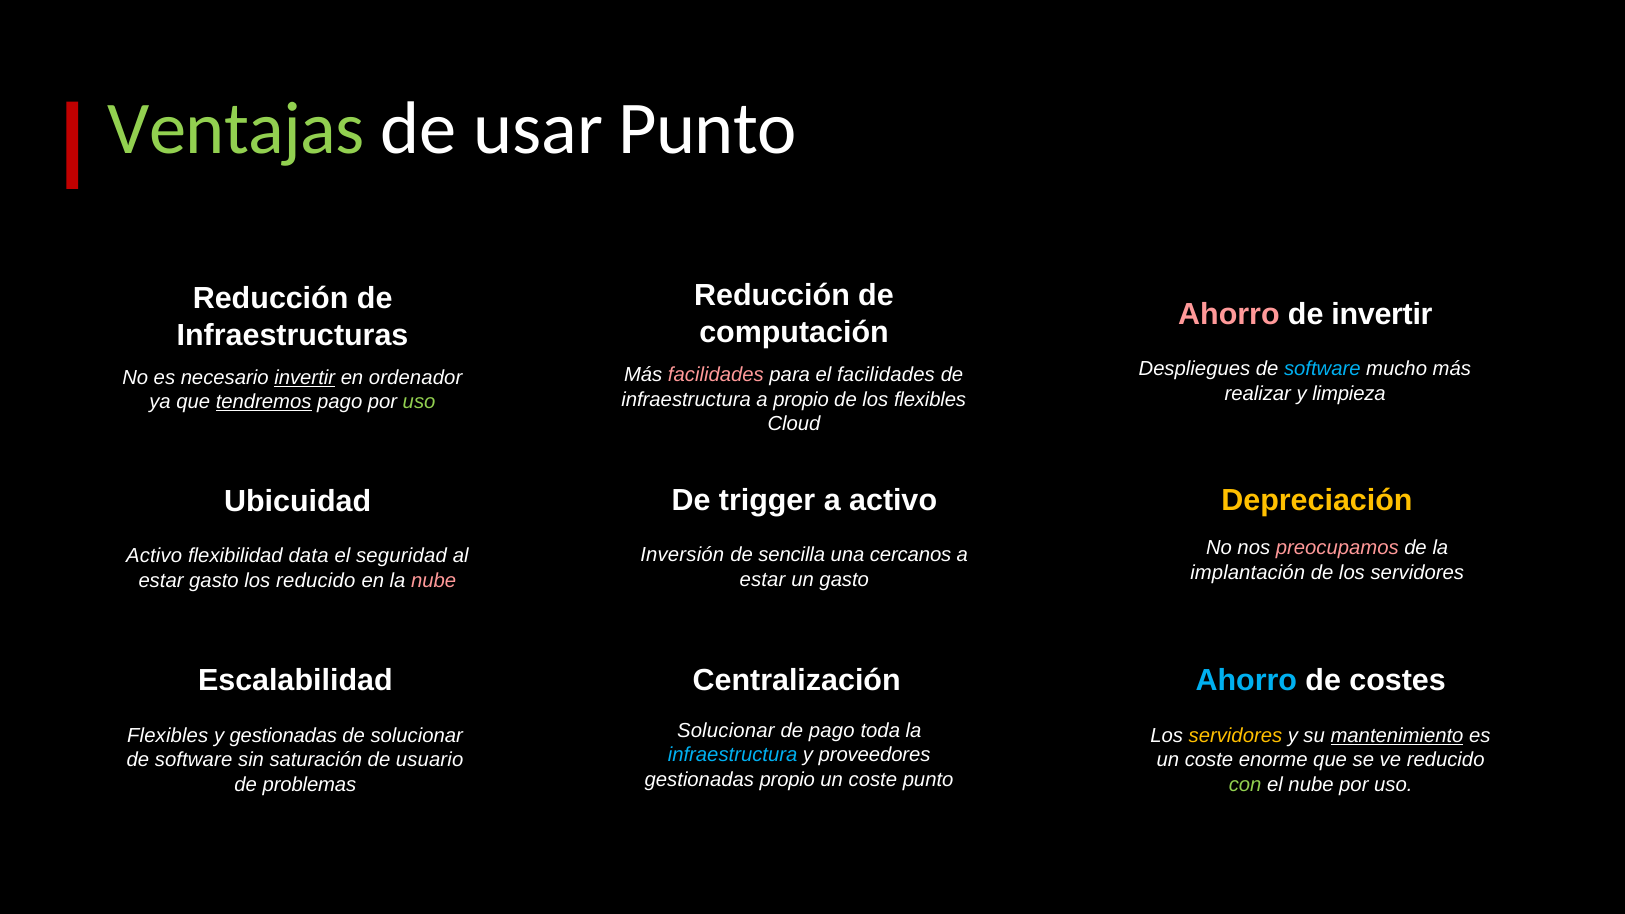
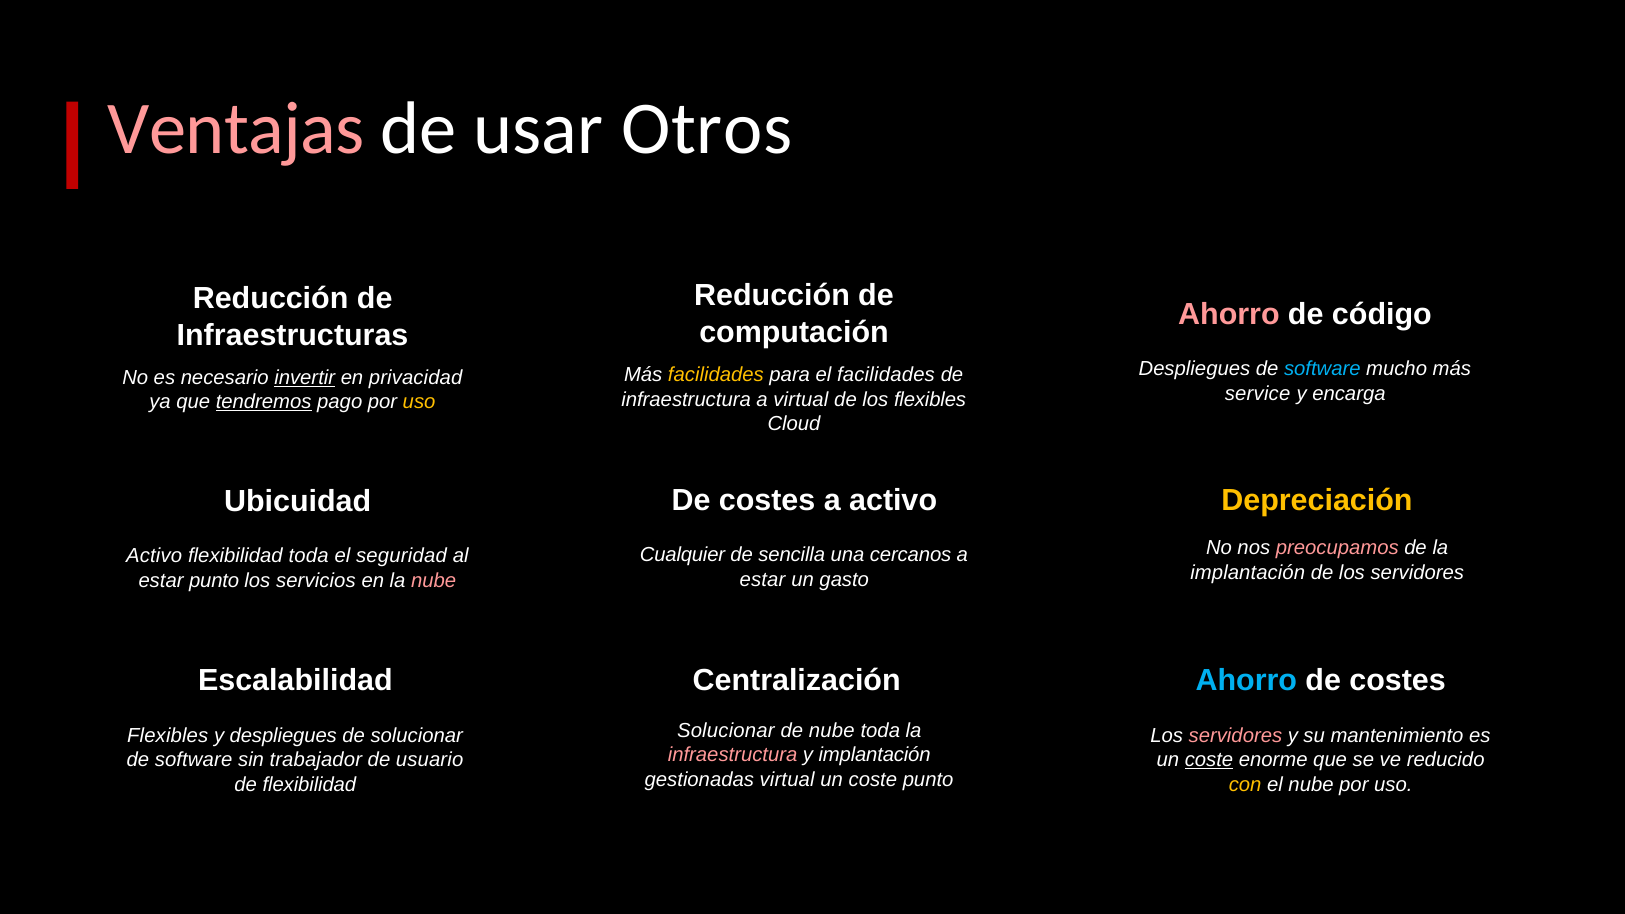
Ventajas colour: light green -> pink
usar Punto: Punto -> Otros
de invertir: invertir -> código
facilidades at (716, 375) colour: pink -> yellow
ordenador: ordenador -> privacidad
realizar: realizar -> service
limpieza: limpieza -> encarga
a propio: propio -> virtual
uso at (419, 402) colour: light green -> yellow
trigger at (767, 500): trigger -> costes
Inversión: Inversión -> Cualquier
flexibilidad data: data -> toda
estar gasto: gasto -> punto
los reducido: reducido -> servicios
de pago: pago -> nube
y gestionadas: gestionadas -> despliegues
servidores at (1235, 736) colour: yellow -> pink
mantenimiento underline: present -> none
infraestructura at (733, 755) colour: light blue -> pink
y proveedores: proveedores -> implantación
saturación: saturación -> trabajador
coste at (1209, 760) underline: none -> present
gestionadas propio: propio -> virtual
de problemas: problemas -> flexibilidad
con colour: light green -> yellow
